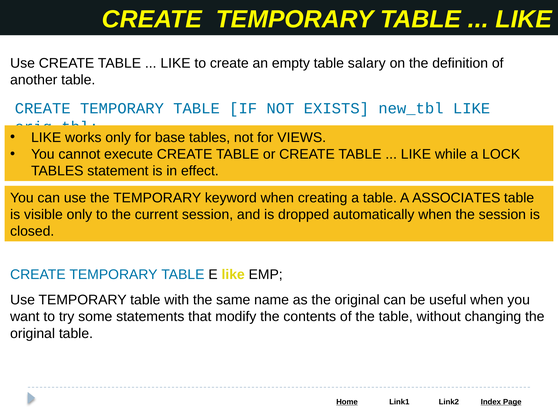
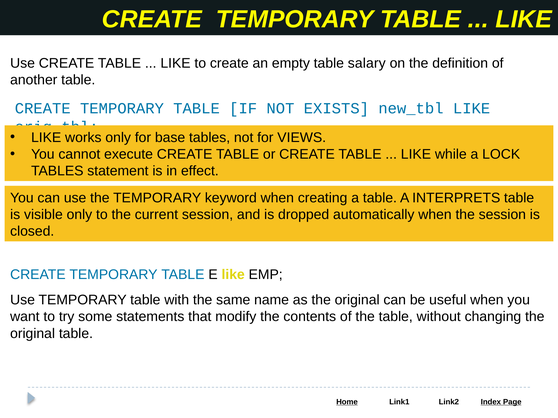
ASSOCIATES: ASSOCIATES -> INTERPRETS
